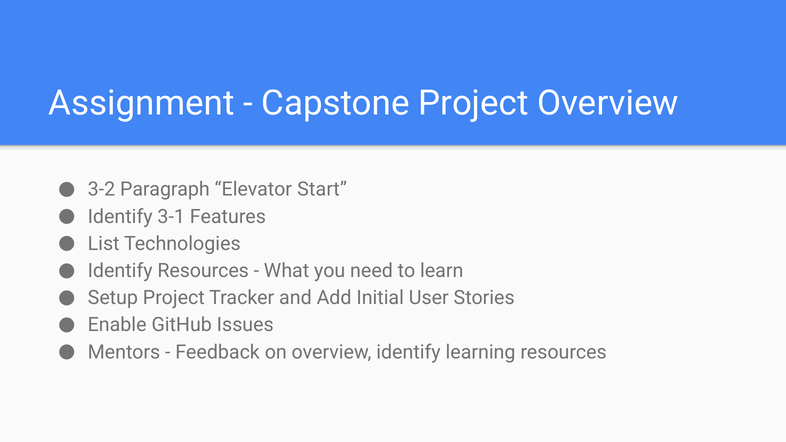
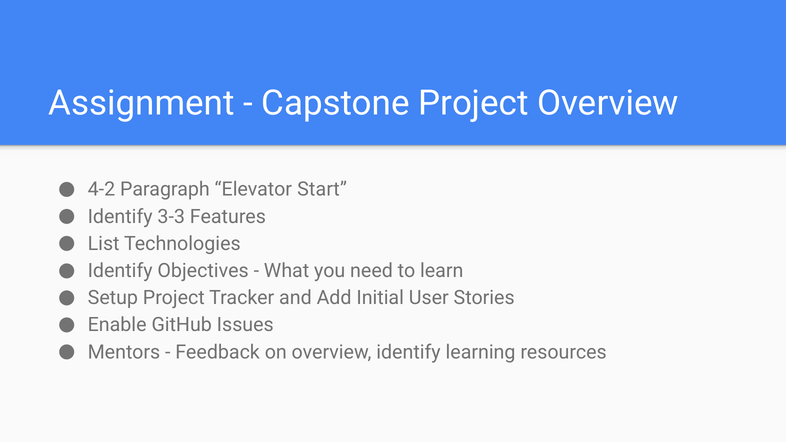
3-2: 3-2 -> 4-2
3-1: 3-1 -> 3-3
Identify Resources: Resources -> Objectives
